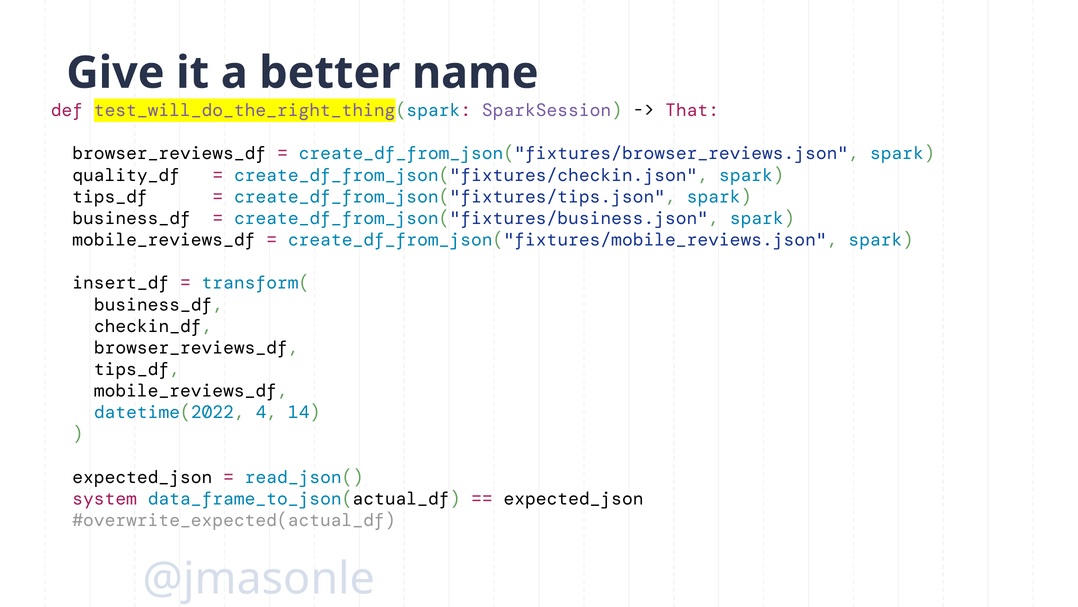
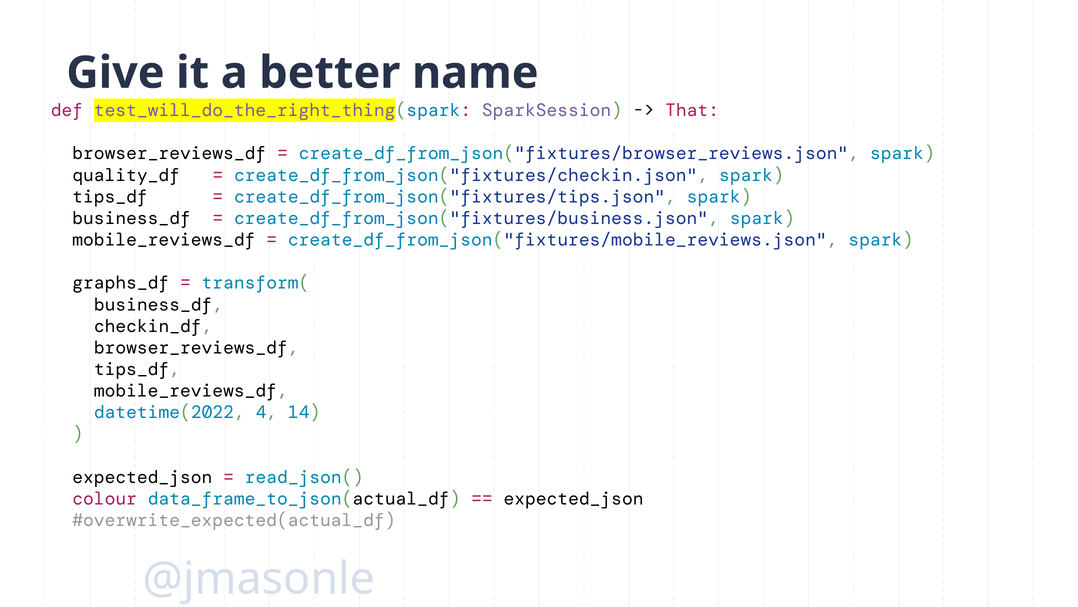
insert_df: insert_df -> graphs_df
system: system -> colour
